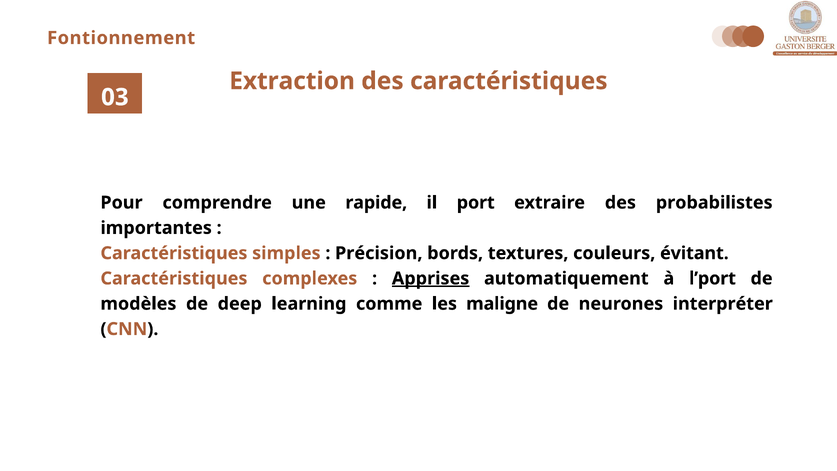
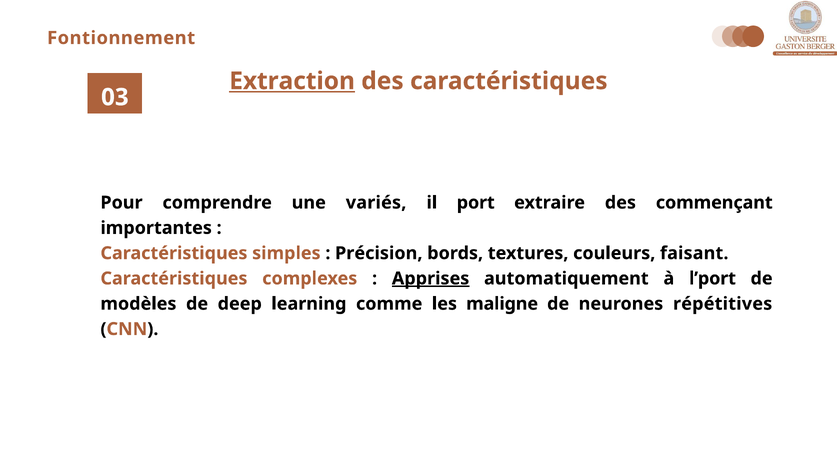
Extraction underline: none -> present
rapide: rapide -> variés
probabilistes: probabilistes -> commençant
évitant: évitant -> faisant
interpréter: interpréter -> répétitives
